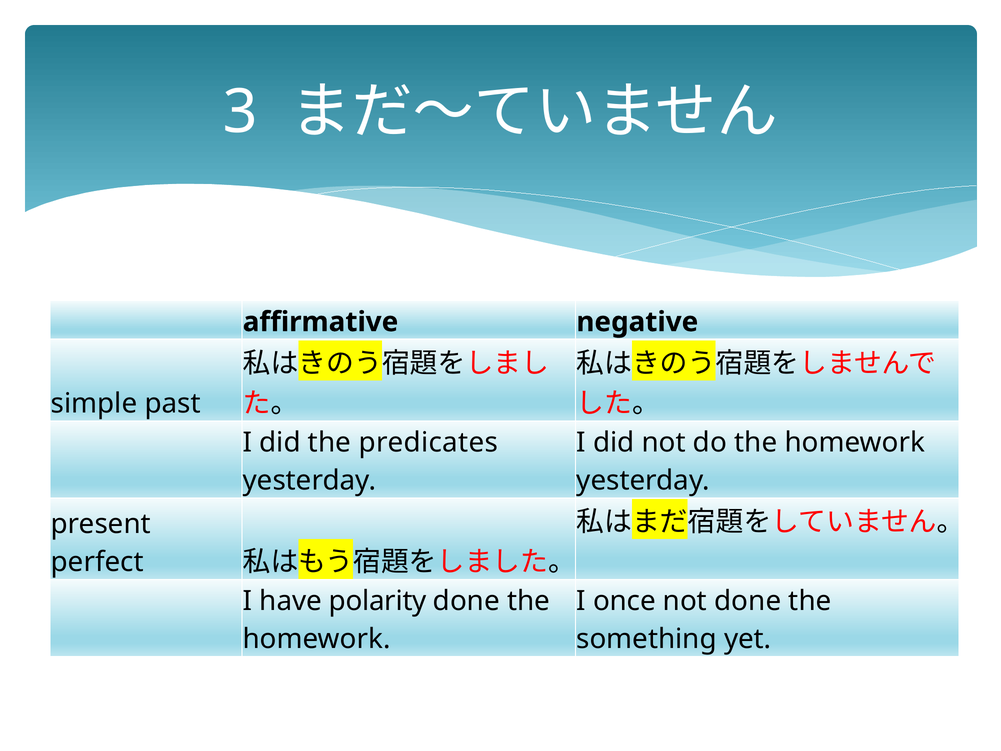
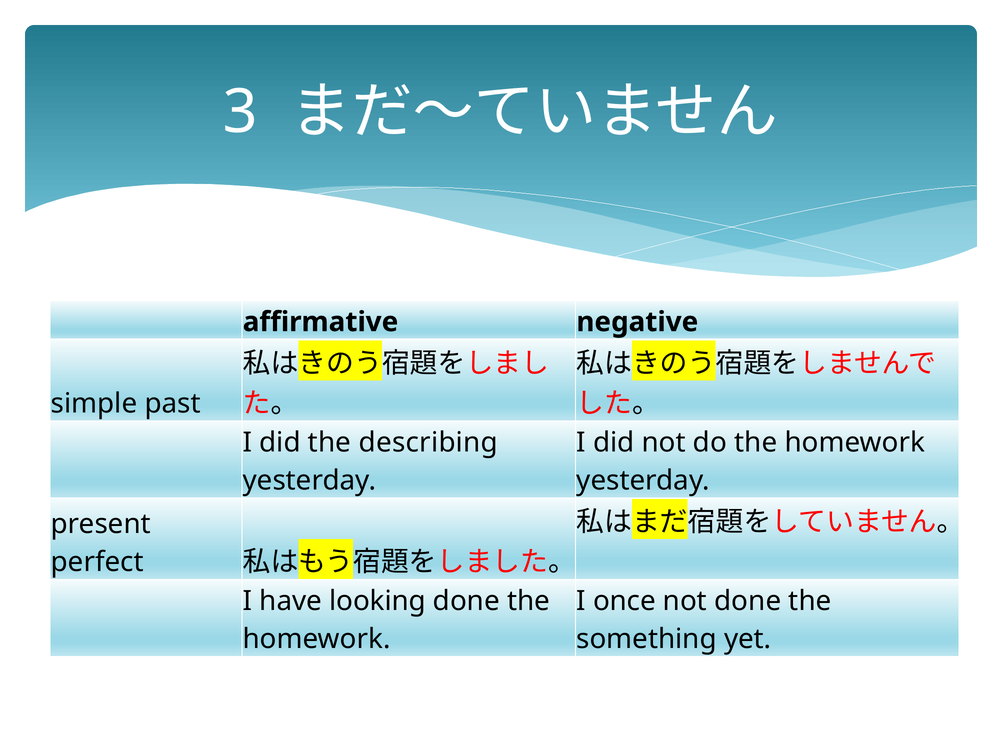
predicates: predicates -> describing
polarity: polarity -> looking
